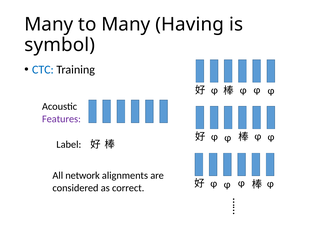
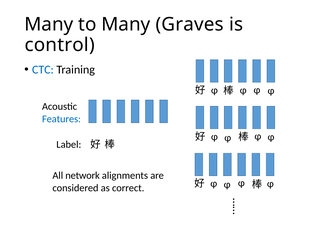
Having: Having -> Graves
symbol: symbol -> control
Features colour: purple -> blue
